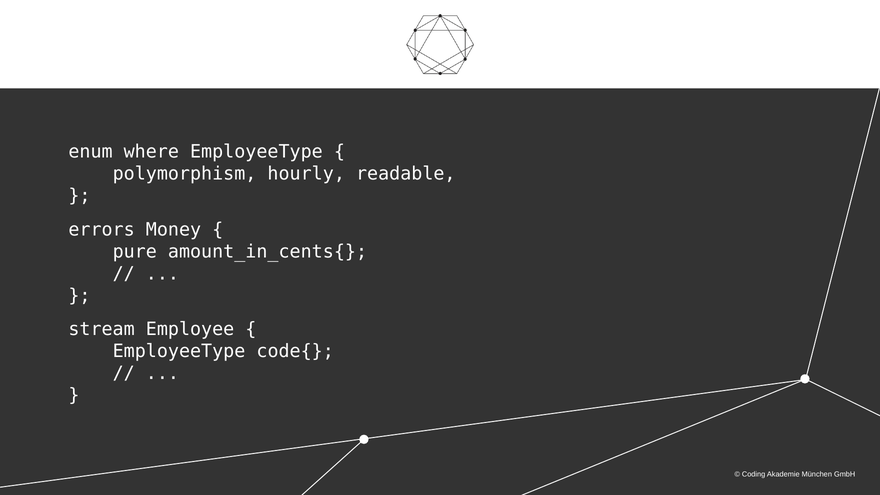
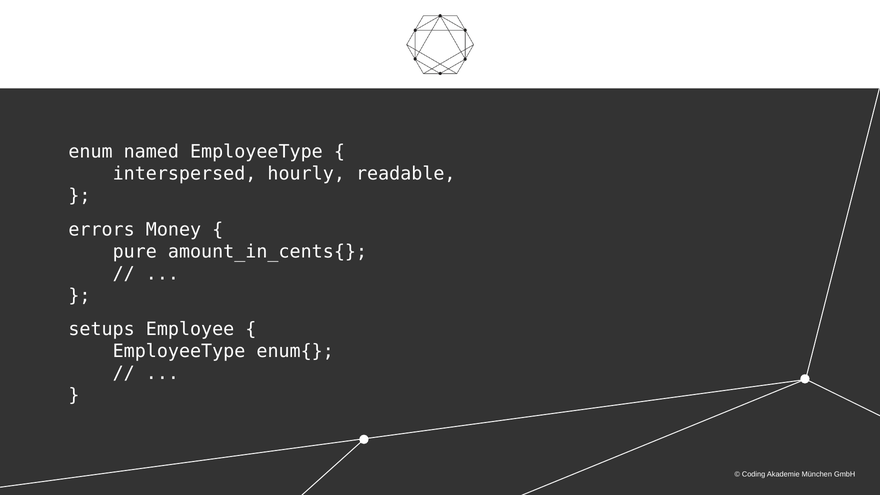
where: where -> named
polymorphism: polymorphism -> interspersed
stream: stream -> setups
code{: code{ -> enum{
